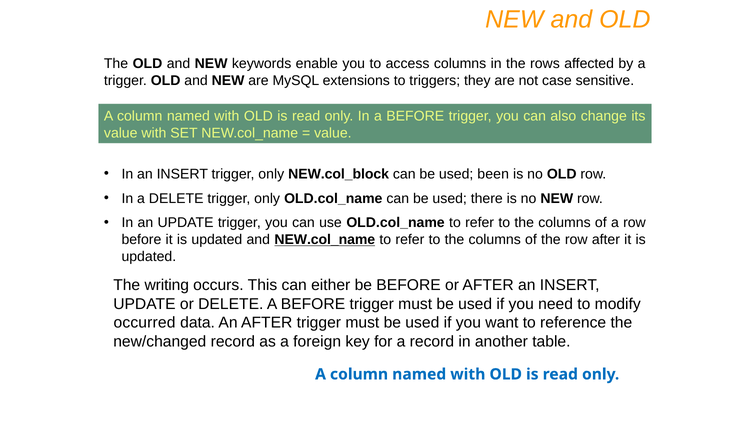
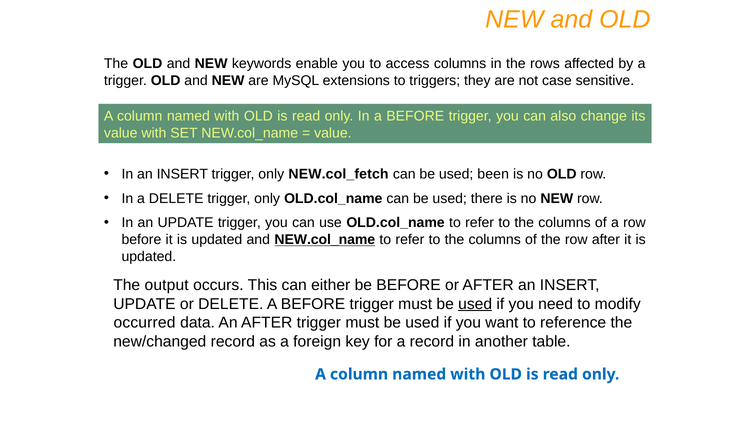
NEW.col_block: NEW.col_block -> NEW.col_fetch
writing: writing -> output
used at (475, 304) underline: none -> present
